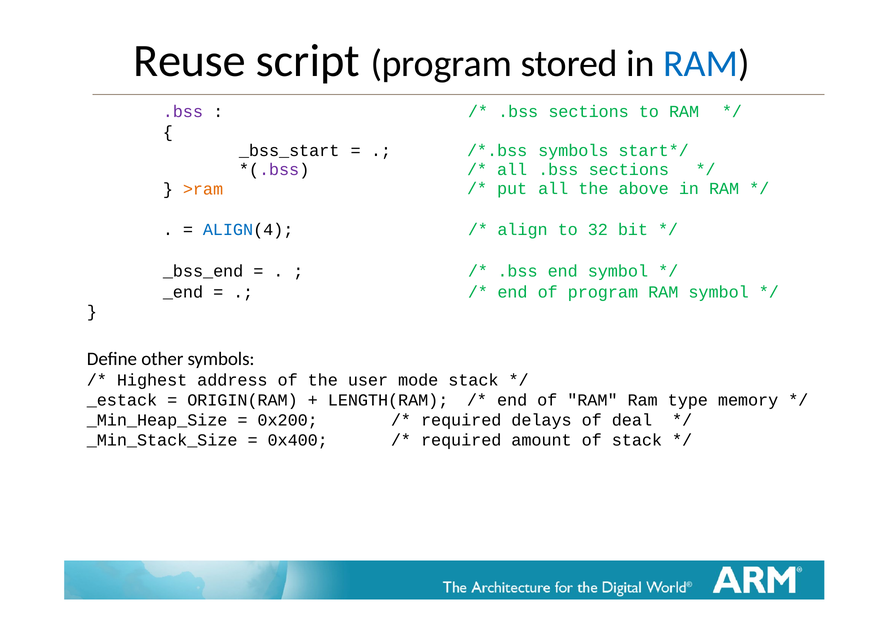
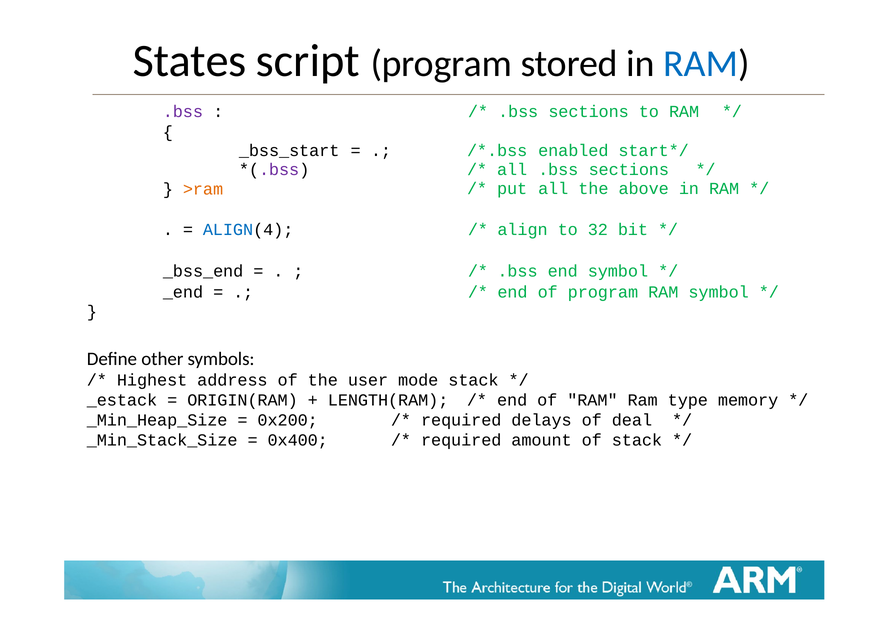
Reuse: Reuse -> States
symbols at (573, 151): symbols -> enabled
